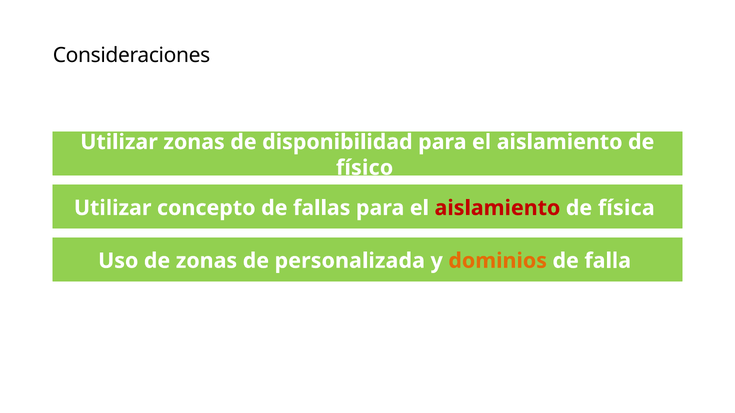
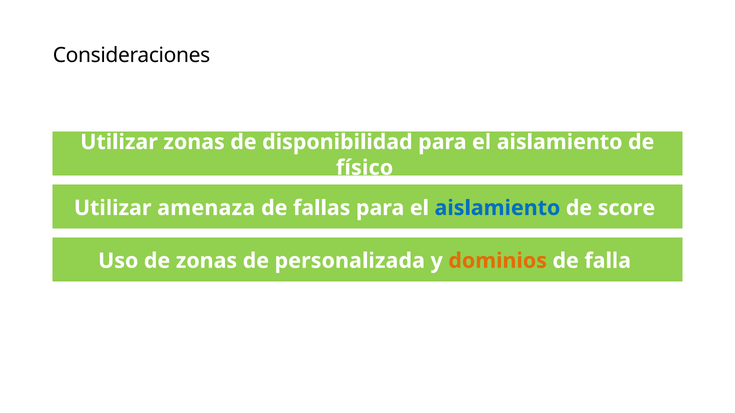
concepto: concepto -> amenaza
aislamiento at (497, 208) colour: red -> blue
física: física -> score
